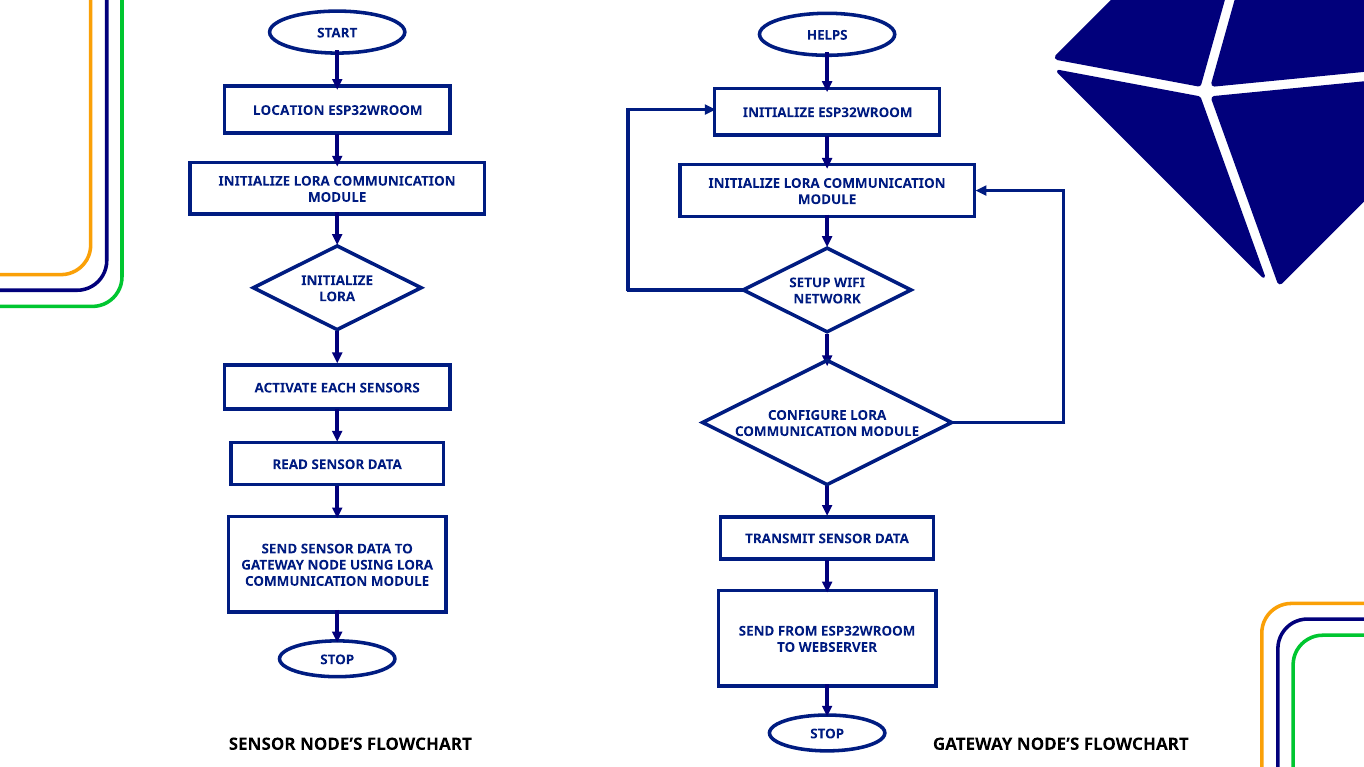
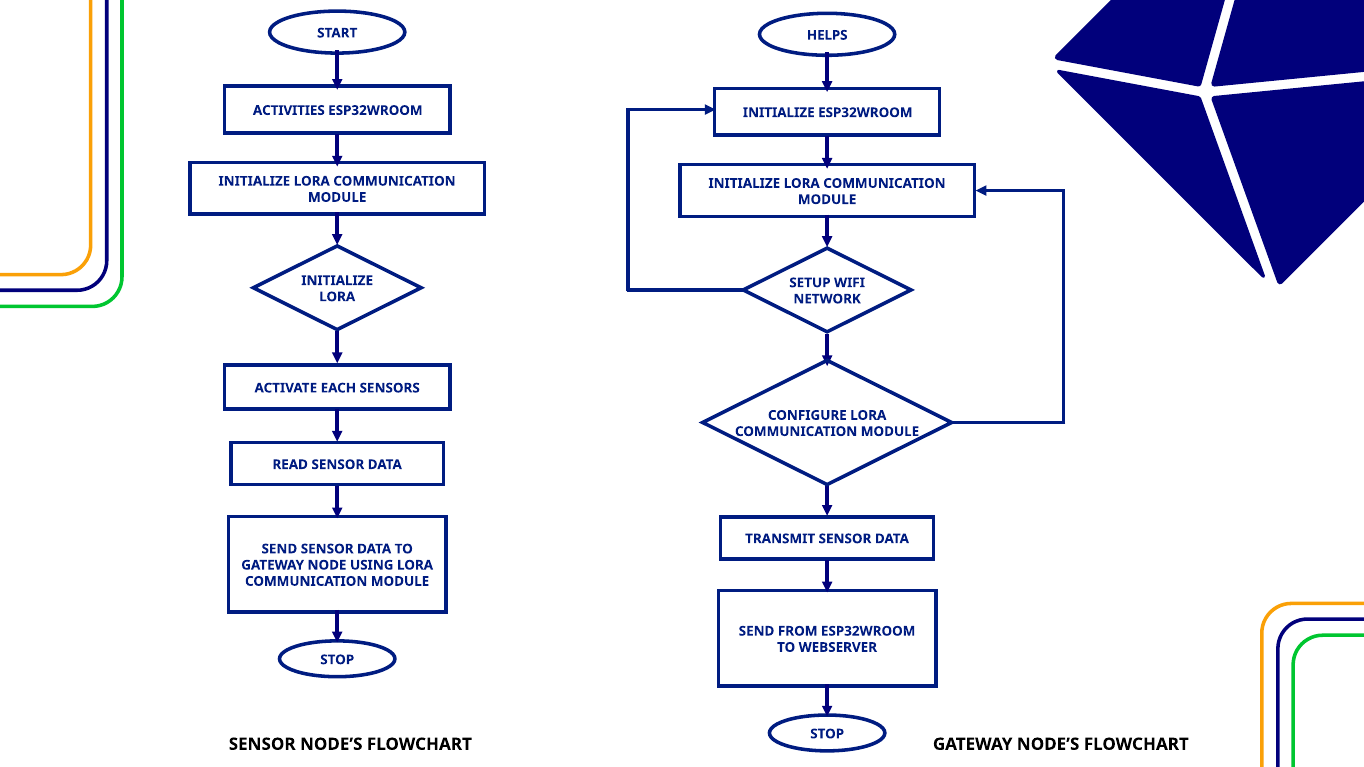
LOCATION: LOCATION -> ACTIVITIES
